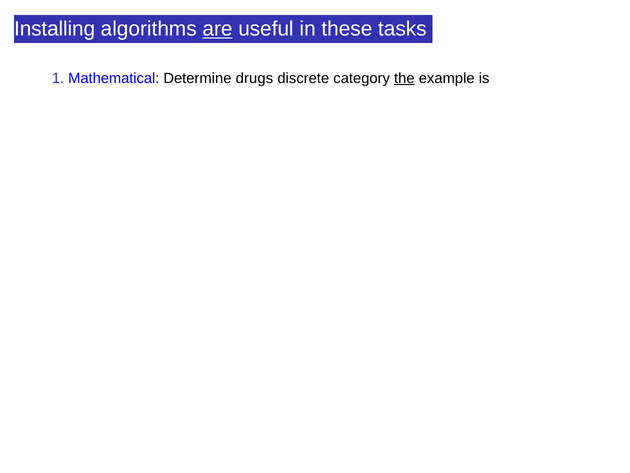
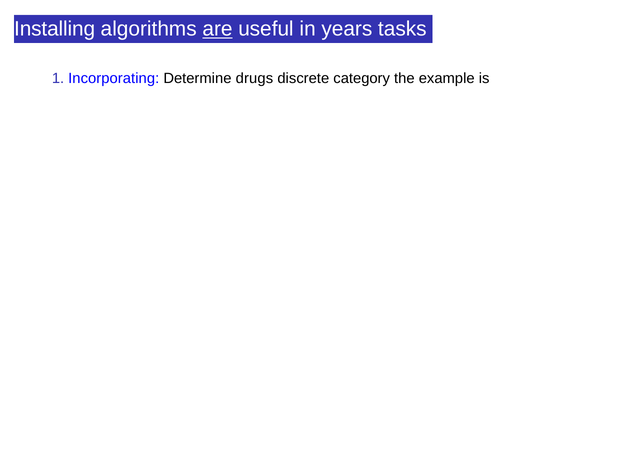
these: these -> years
Mathematical: Mathematical -> Incorporating
the underline: present -> none
